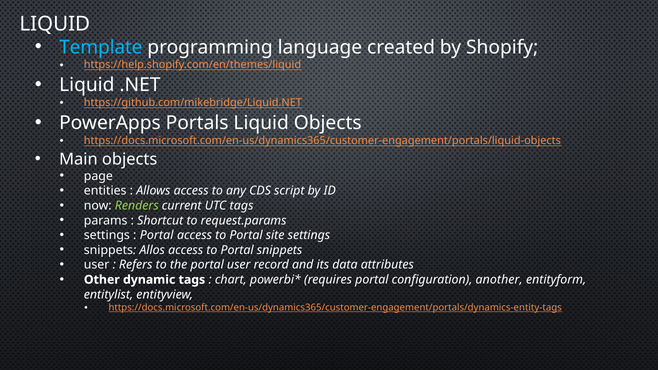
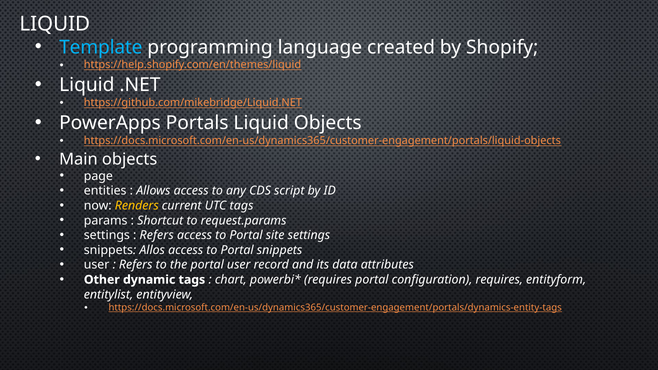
Renders colour: light green -> yellow
Portal at (157, 235): Portal -> Refers
configuration another: another -> requires
